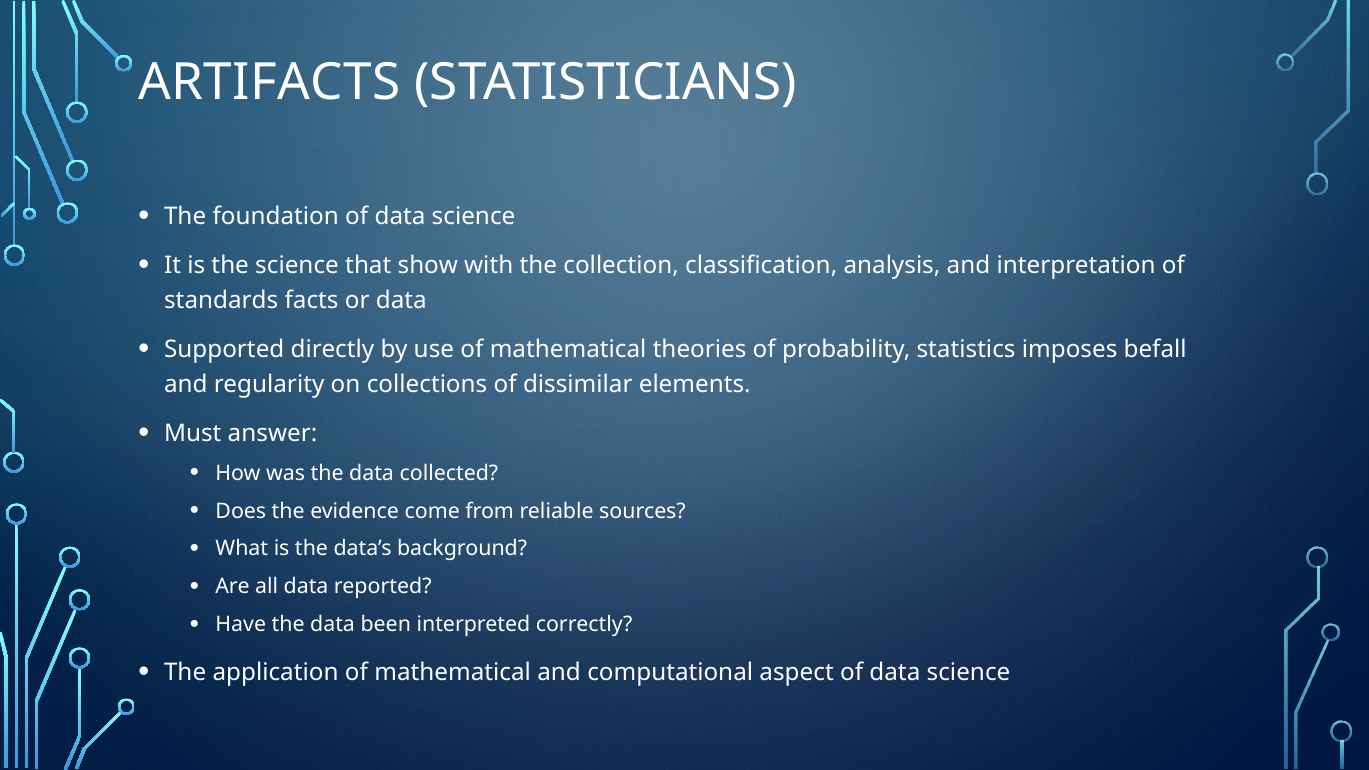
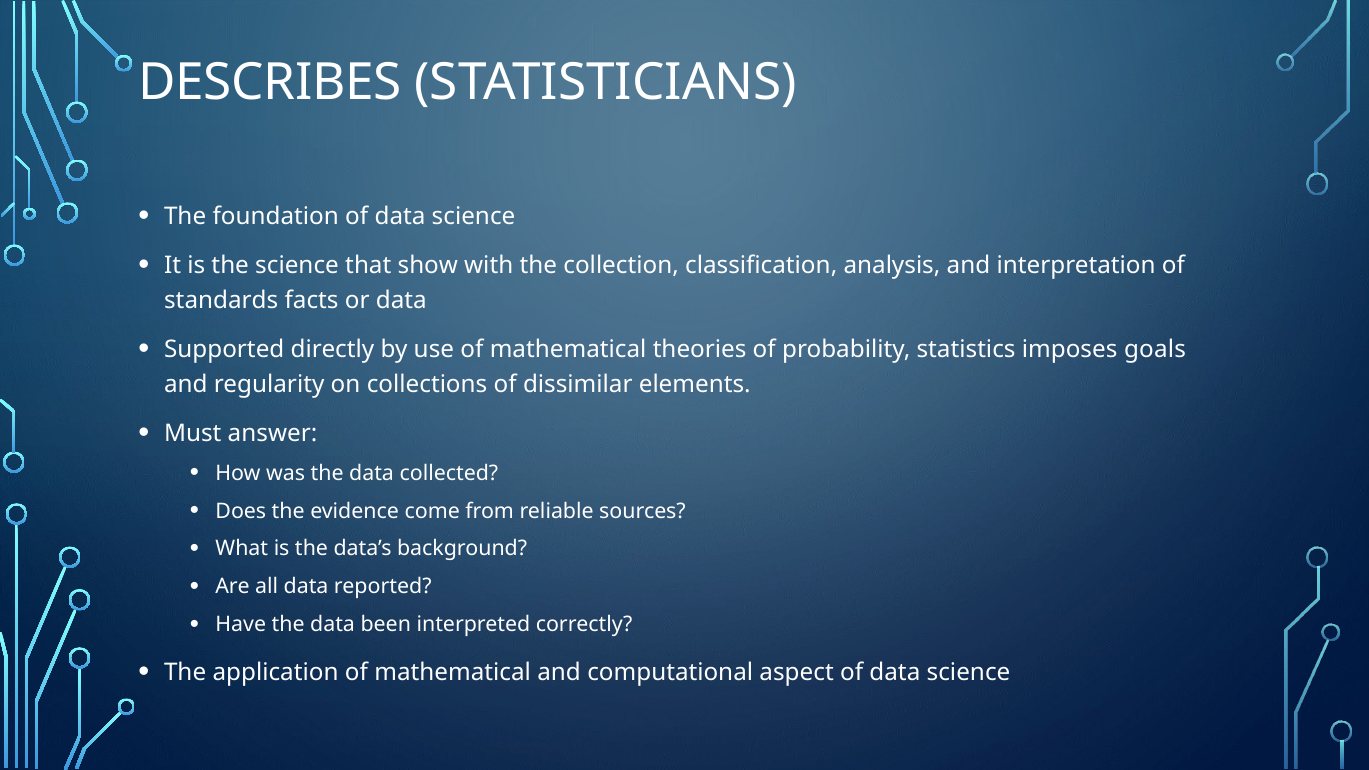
ARTIFACTS: ARTIFACTS -> DESCRIBES
befall: befall -> goals
